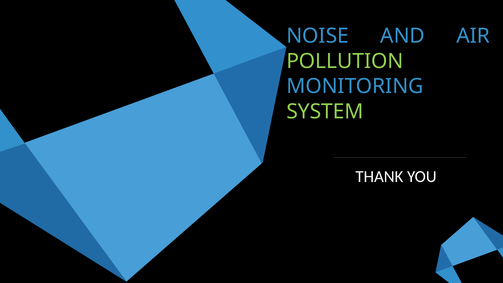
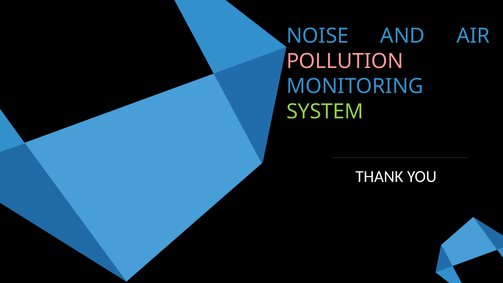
POLLUTION colour: light green -> pink
